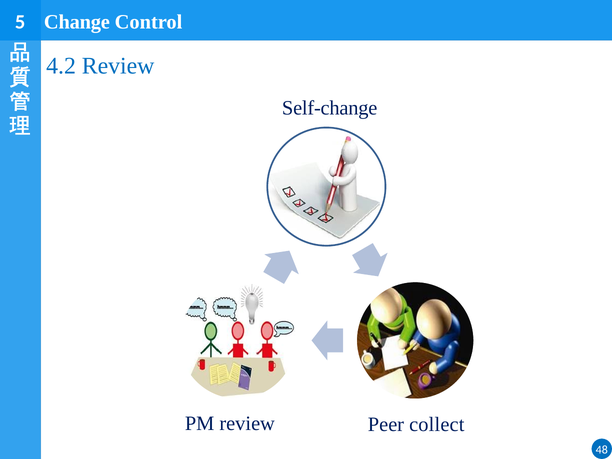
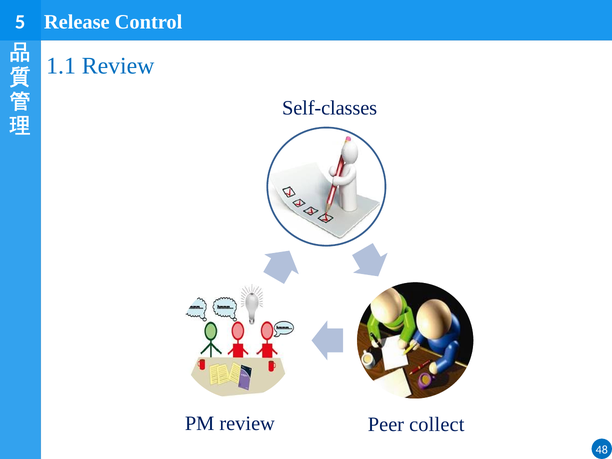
Change: Change -> Release
4.2: 4.2 -> 1.1
Self-change: Self-change -> Self-classes
